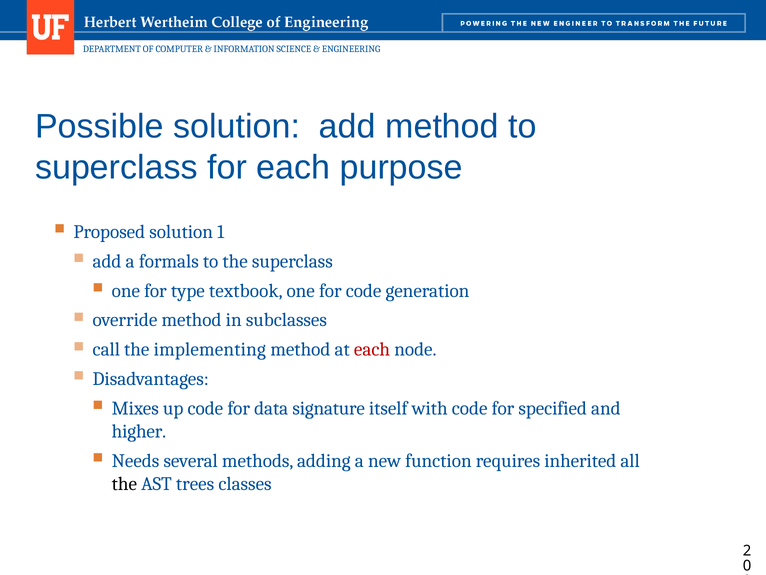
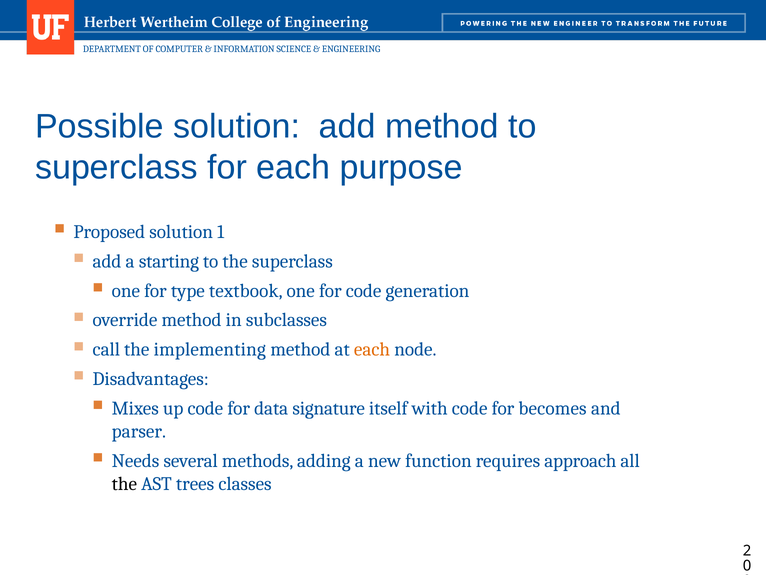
formals: formals -> starting
each at (372, 349) colour: red -> orange
specified: specified -> becomes
higher: higher -> parser
inherited: inherited -> approach
